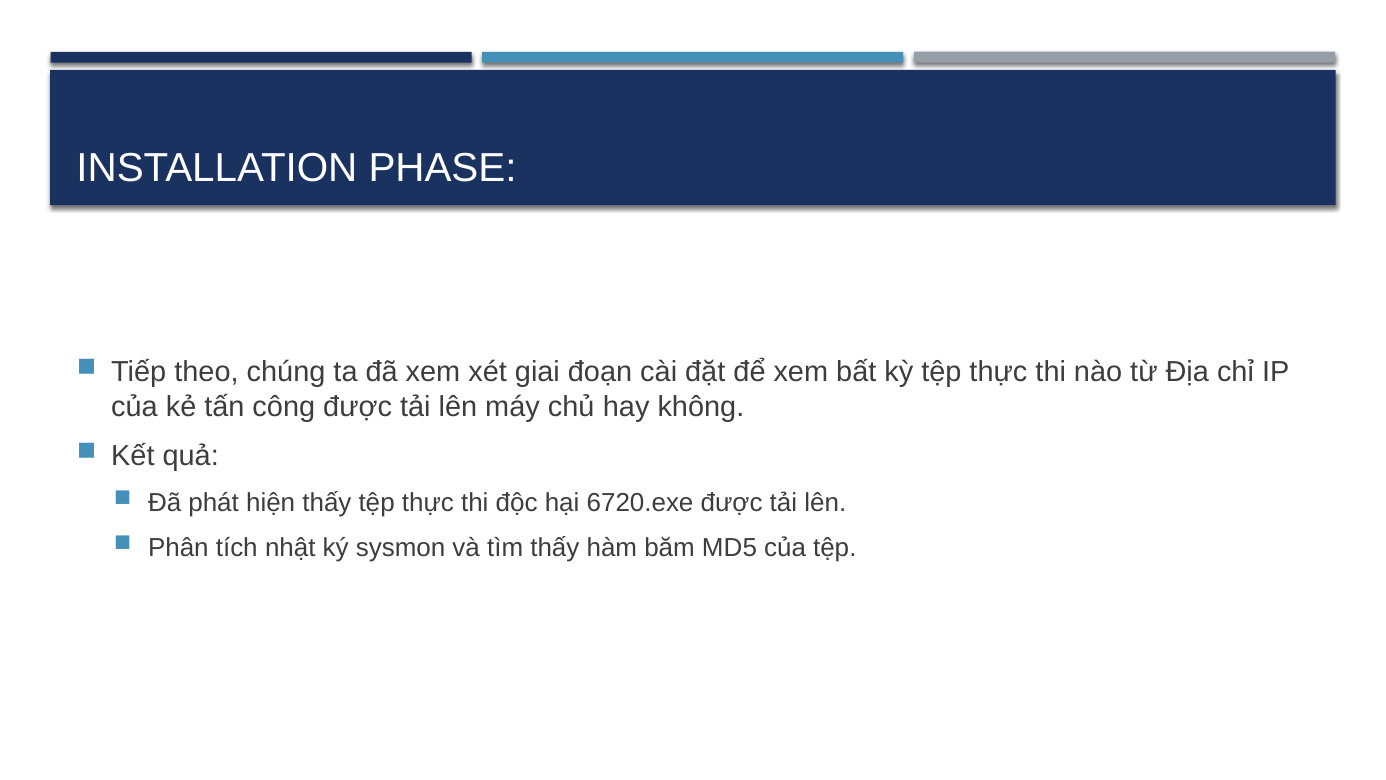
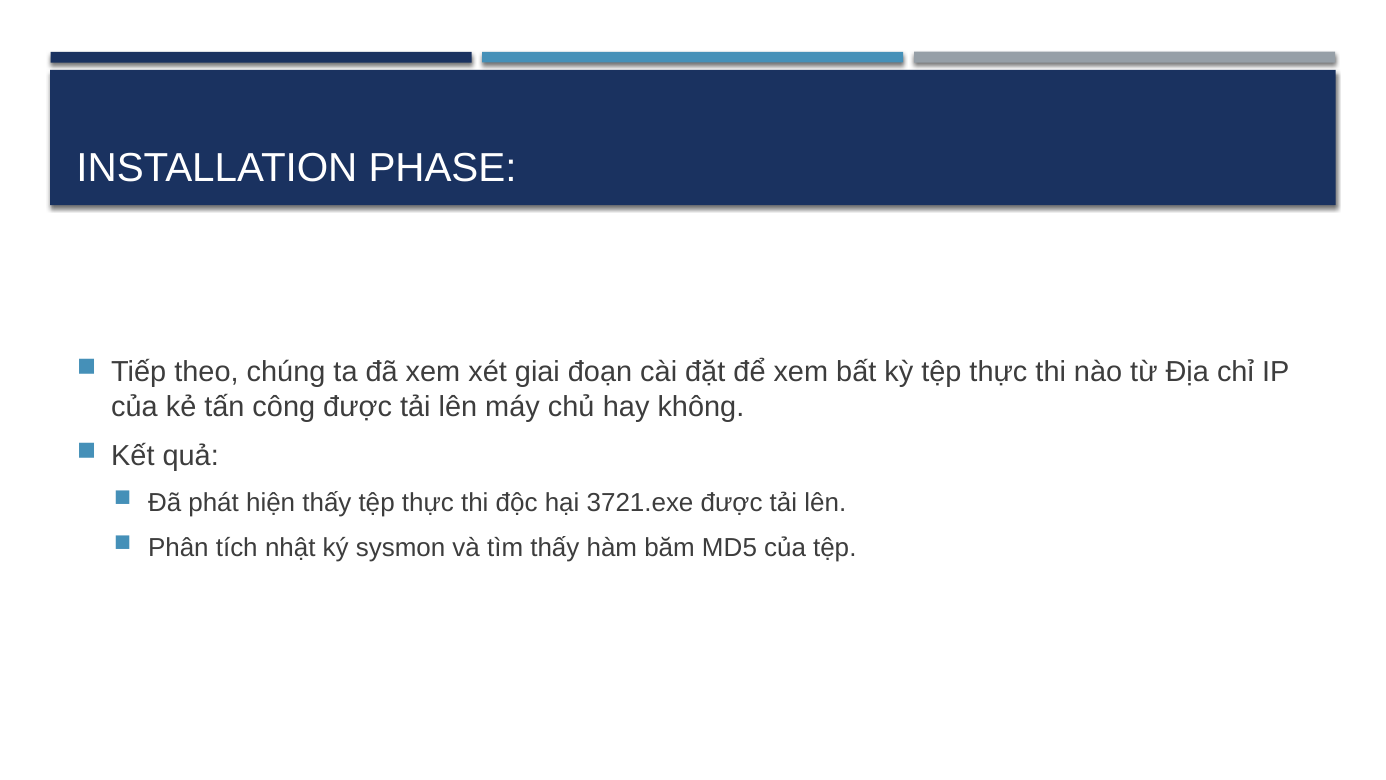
6720.exe: 6720.exe -> 3721.exe
